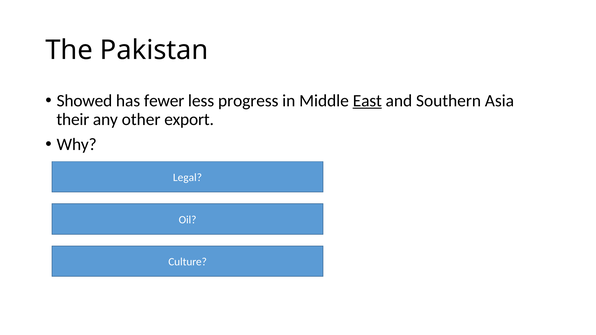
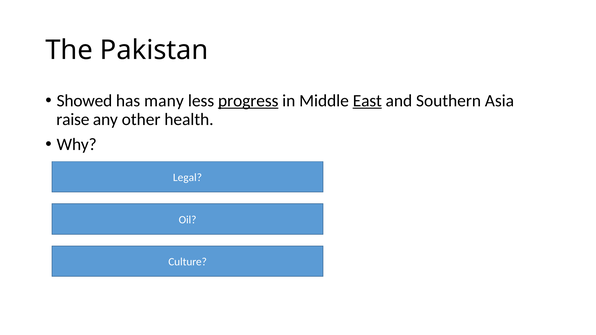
fewer: fewer -> many
progress underline: none -> present
their: their -> raise
export: export -> health
